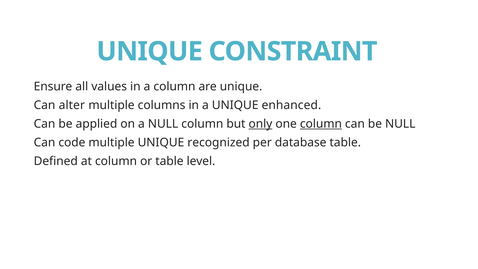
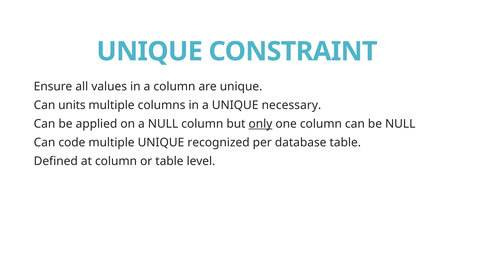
alter: alter -> units
enhanced: enhanced -> necessary
column at (321, 124) underline: present -> none
